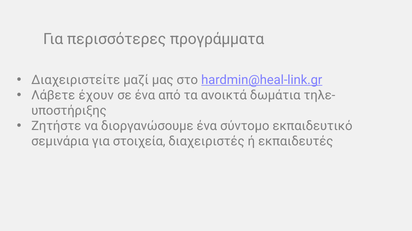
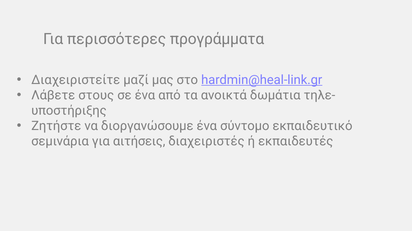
έχουν: έχουν -> στους
στοιχεία: στοιχεία -> αιτήσεις
